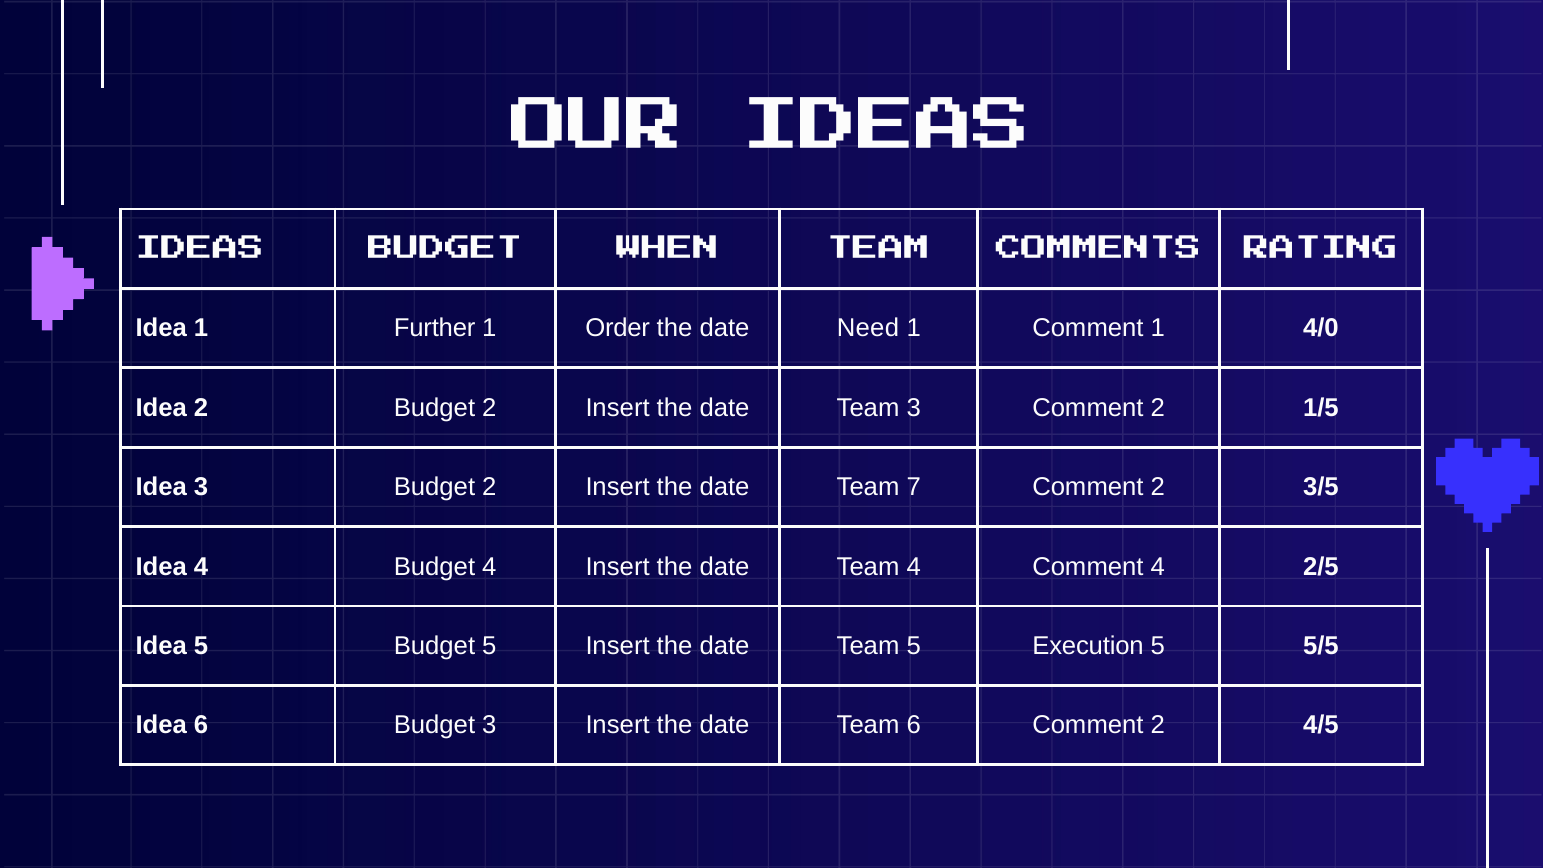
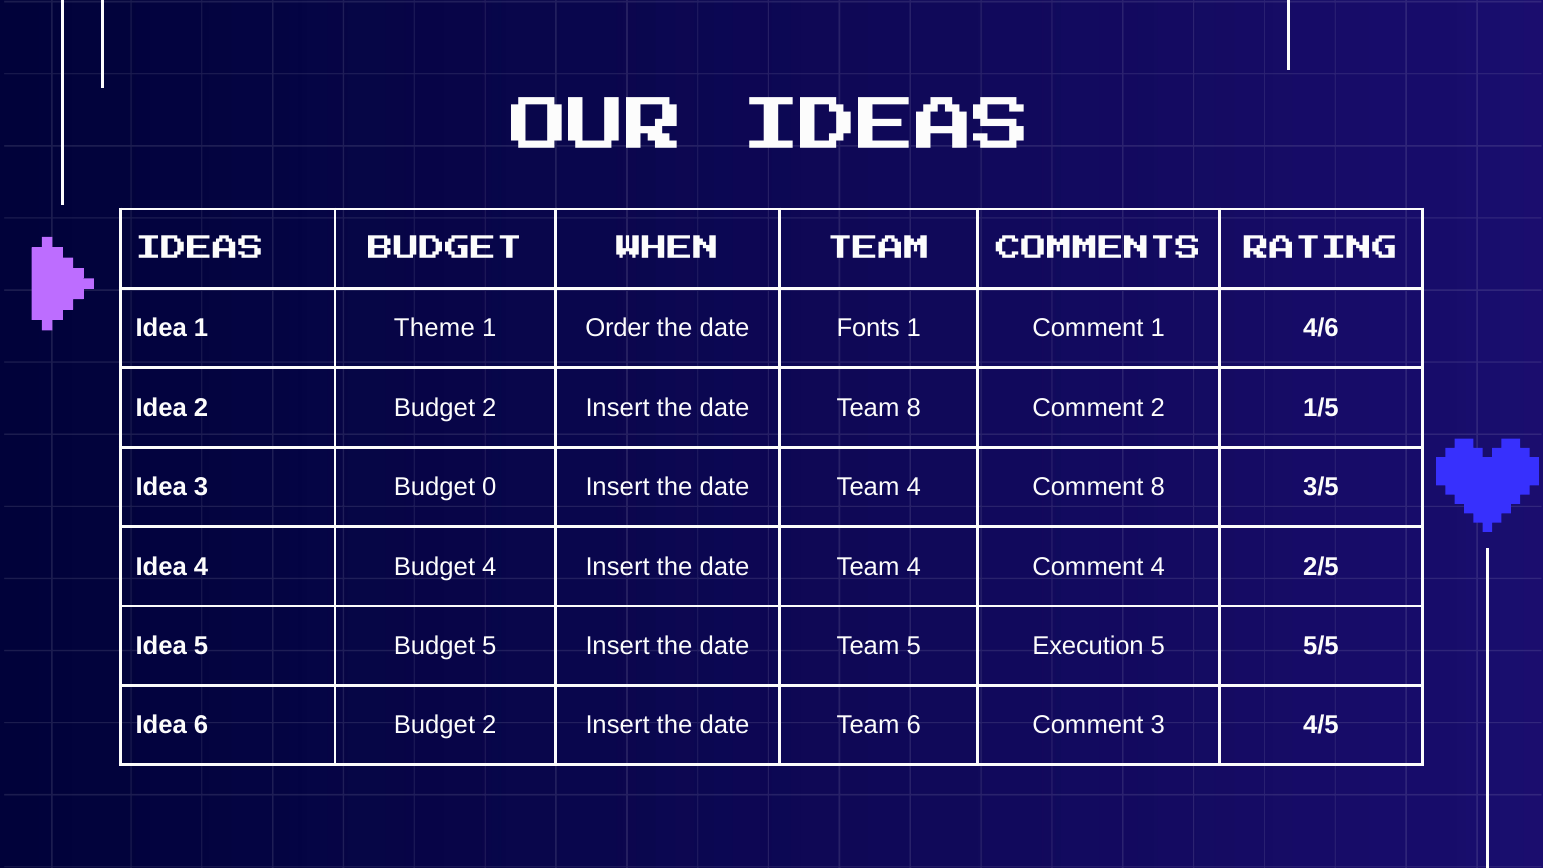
Further: Further -> Theme
Need: Need -> Fonts
4/0: 4/0 -> 4/6
Team 3: 3 -> 8
3 Budget 2: 2 -> 0
7 at (914, 487): 7 -> 4
2 at (1158, 487): 2 -> 8
6 Budget 3: 3 -> 2
6 Comment 2: 2 -> 3
